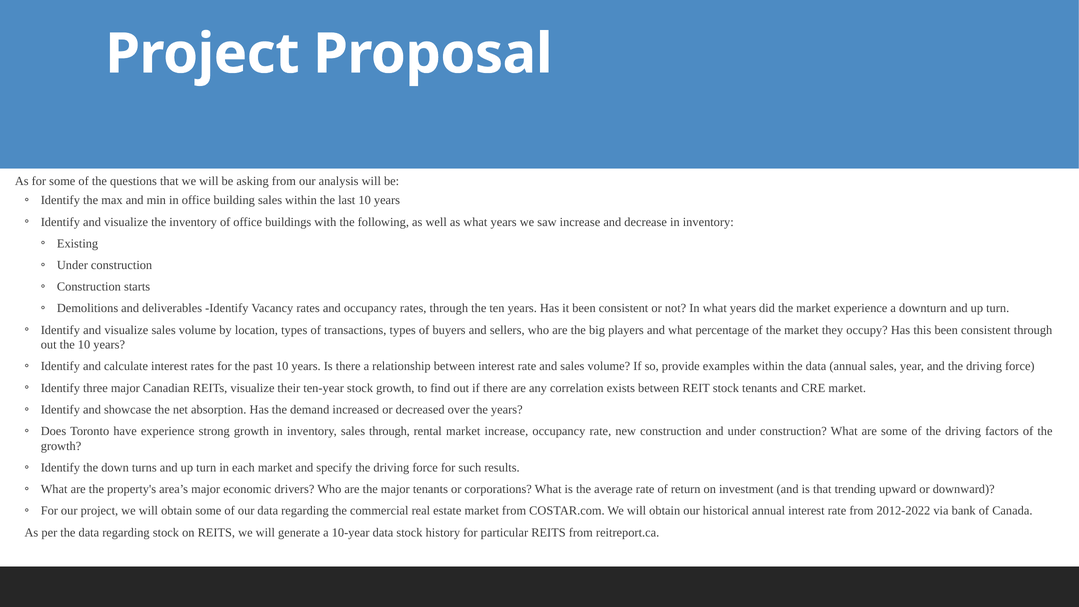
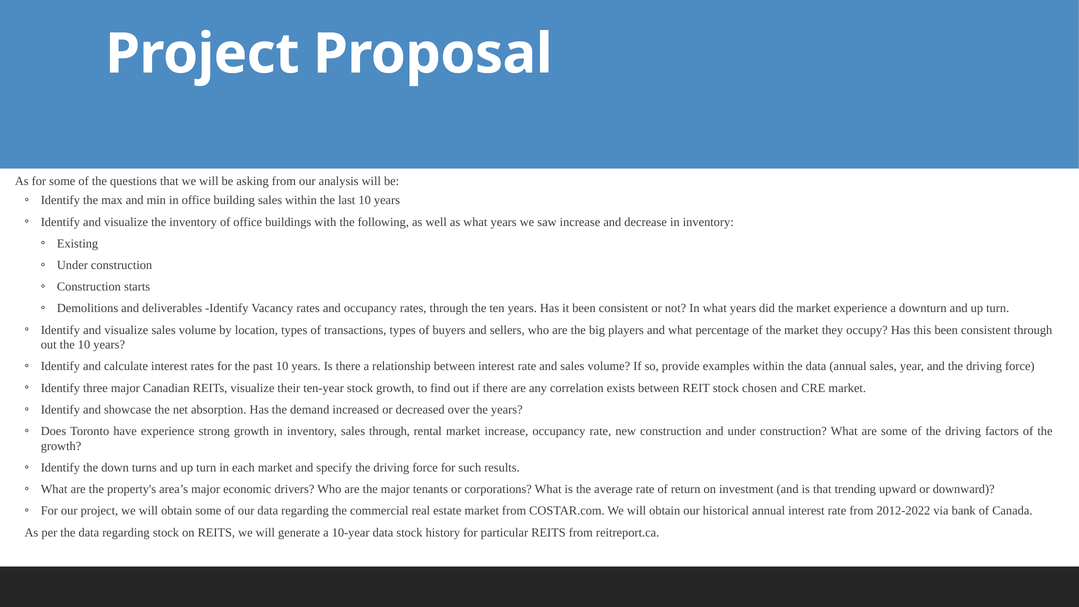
stock tenants: tenants -> chosen
